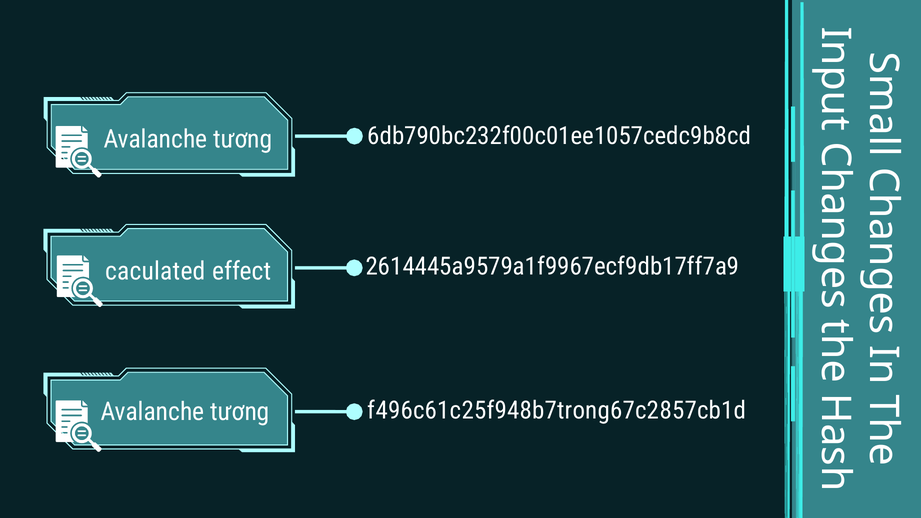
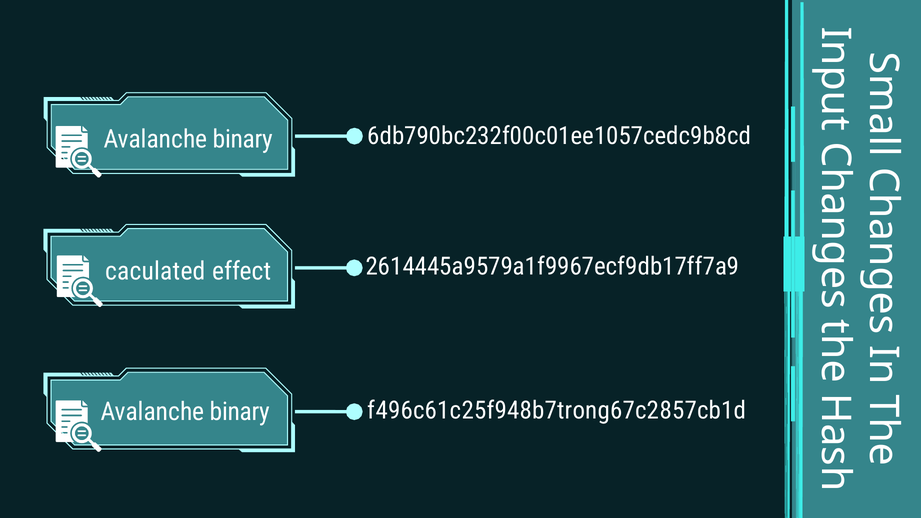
tương at (243, 139): tương -> binary
tương at (240, 412): tương -> binary
